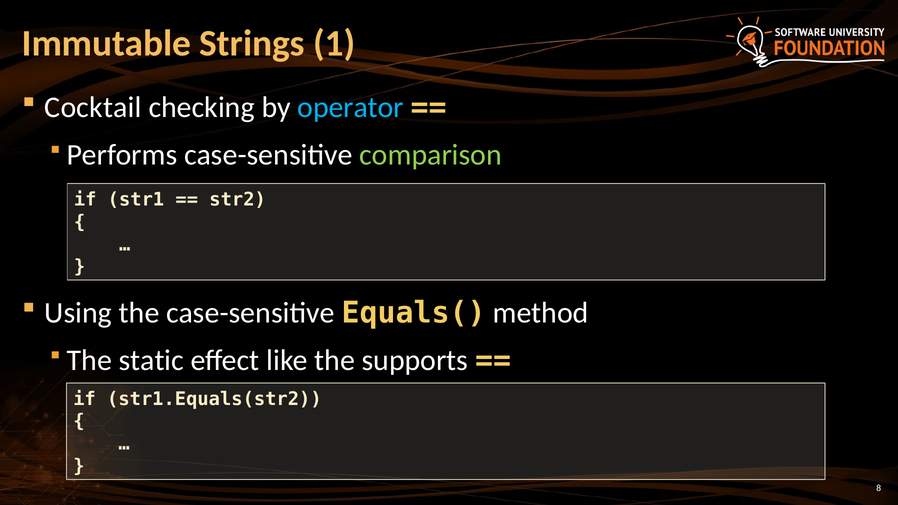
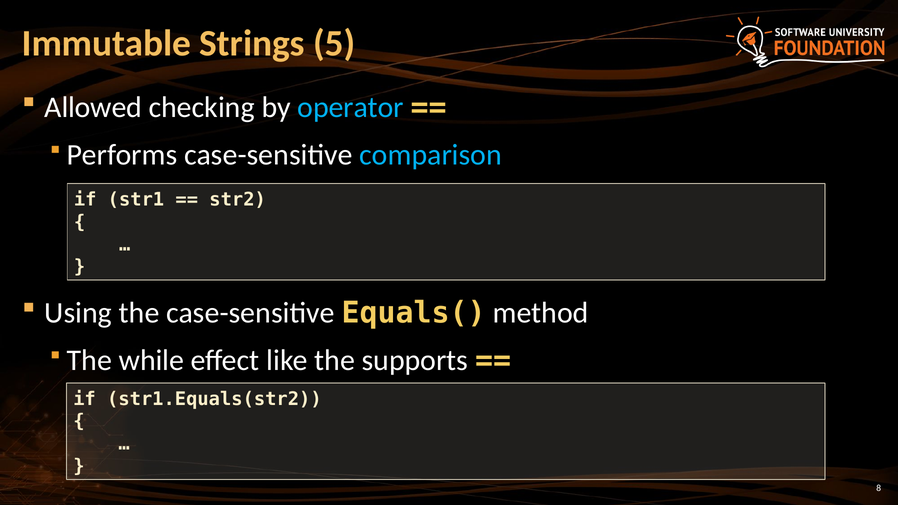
1: 1 -> 5
Cocktail: Cocktail -> Allowed
comparison colour: light green -> light blue
static: static -> while
